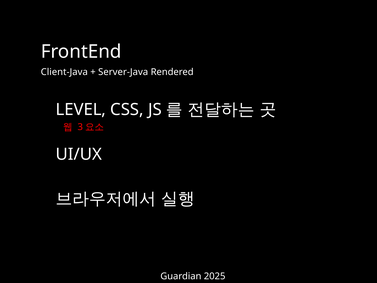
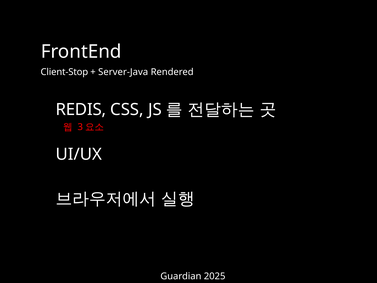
Client-Java: Client-Java -> Client-Stop
LEVEL: LEVEL -> REDIS
